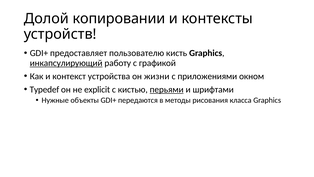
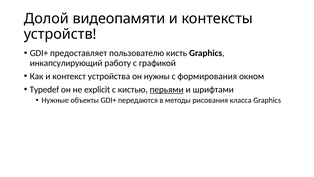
копировании: копировании -> видеопамяти
инкапсулирующий underline: present -> none
жизни: жизни -> нужны
приложениями: приложениями -> формирования
